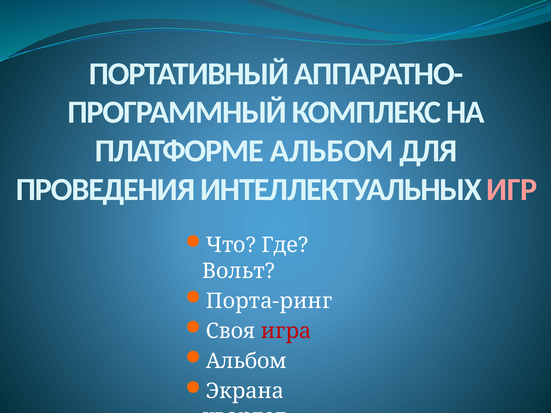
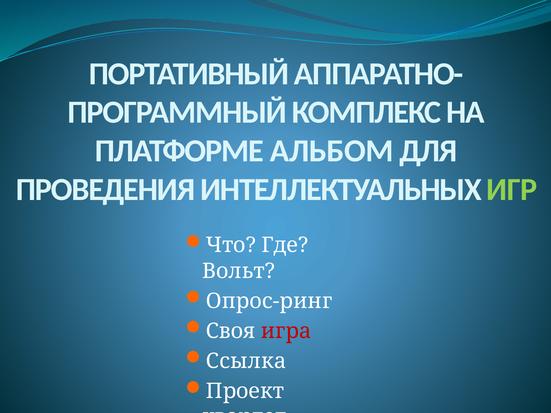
ИГР colour: pink -> light green
Порта-ринг: Порта-ринг -> Опрос-ринг
Альбом at (246, 361): Альбом -> Ссылка
Экрана: Экрана -> Проект
